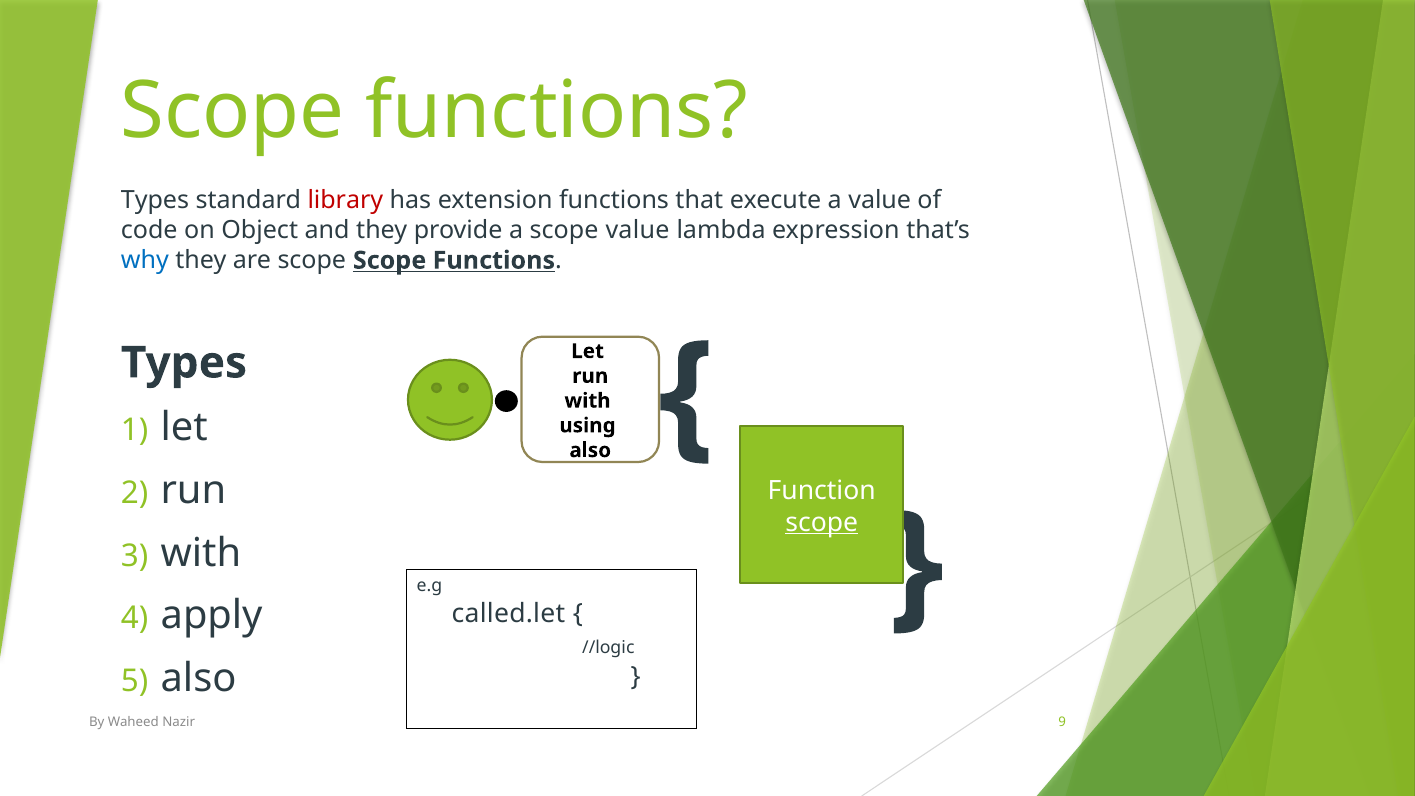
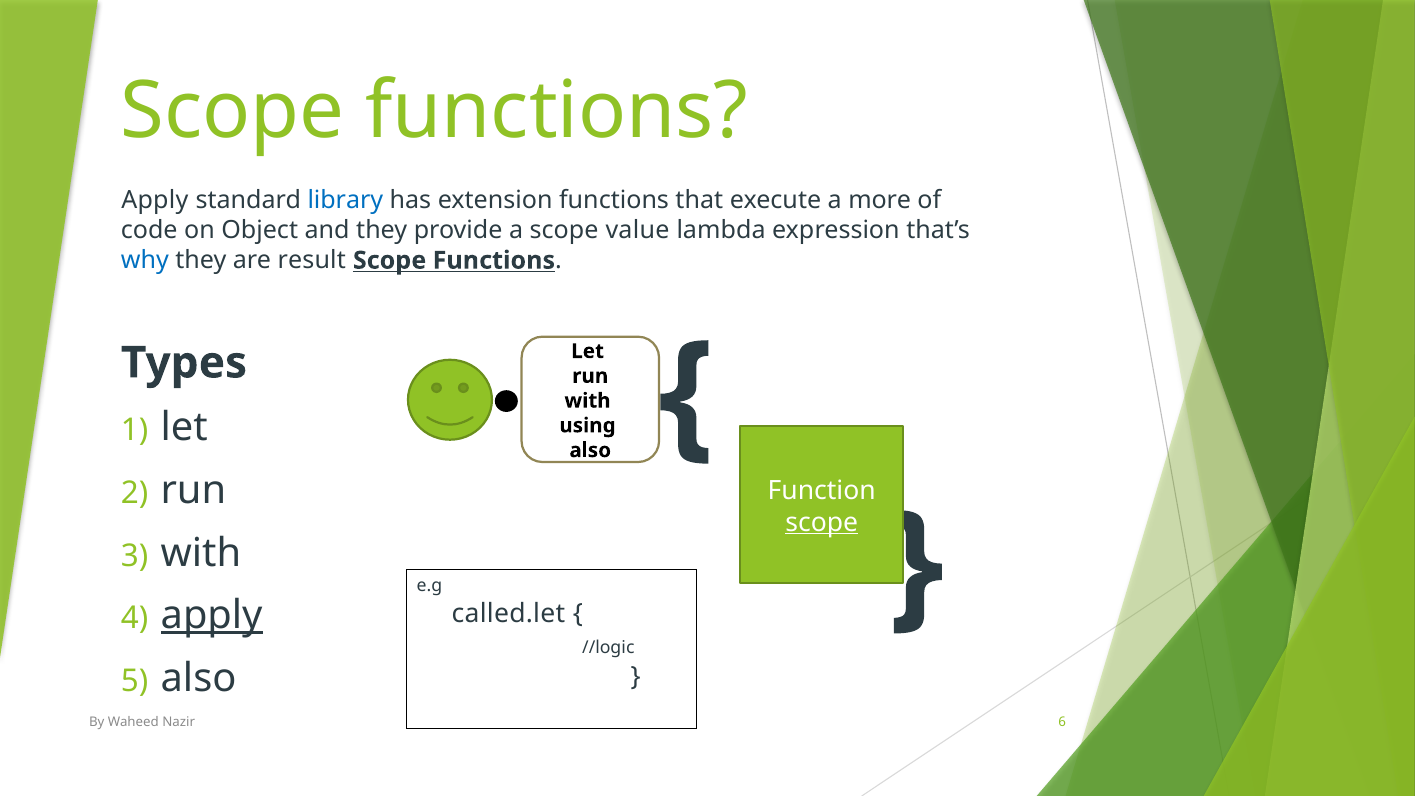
Types at (155, 200): Types -> Apply
library colour: red -> blue
a value: value -> more
are scope: scope -> result
apply at (212, 615) underline: none -> present
9: 9 -> 6
